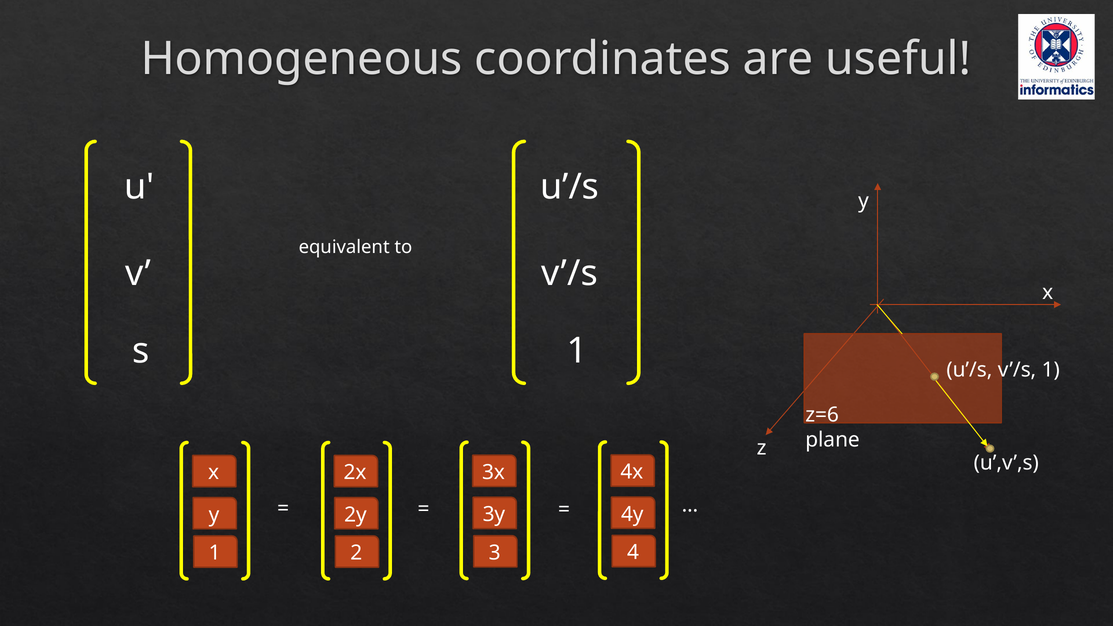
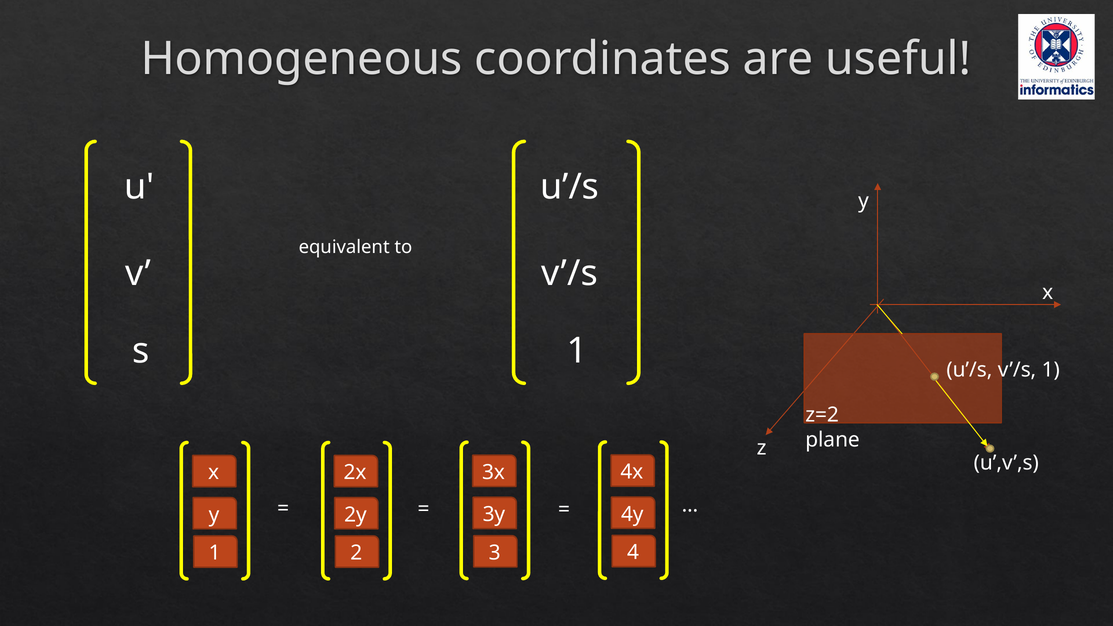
z=6: z=6 -> z=2
